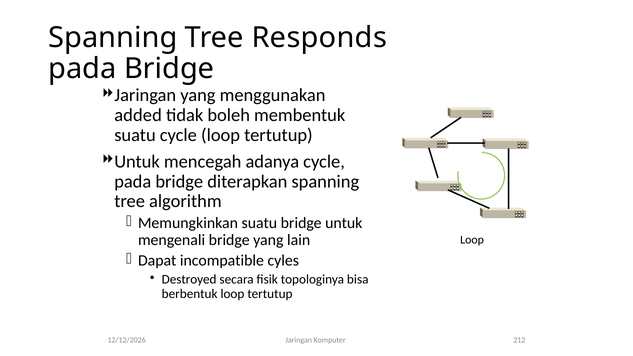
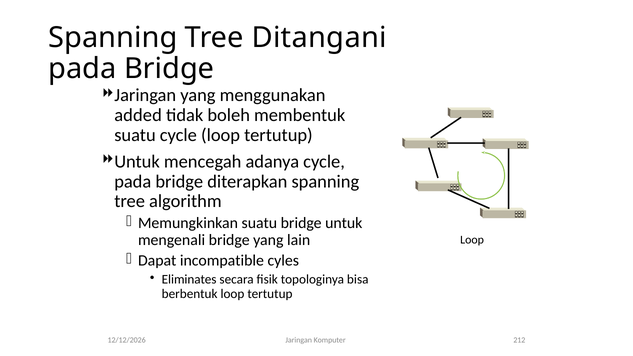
Responds: Responds -> Ditangani
Destroyed: Destroyed -> Eliminates
